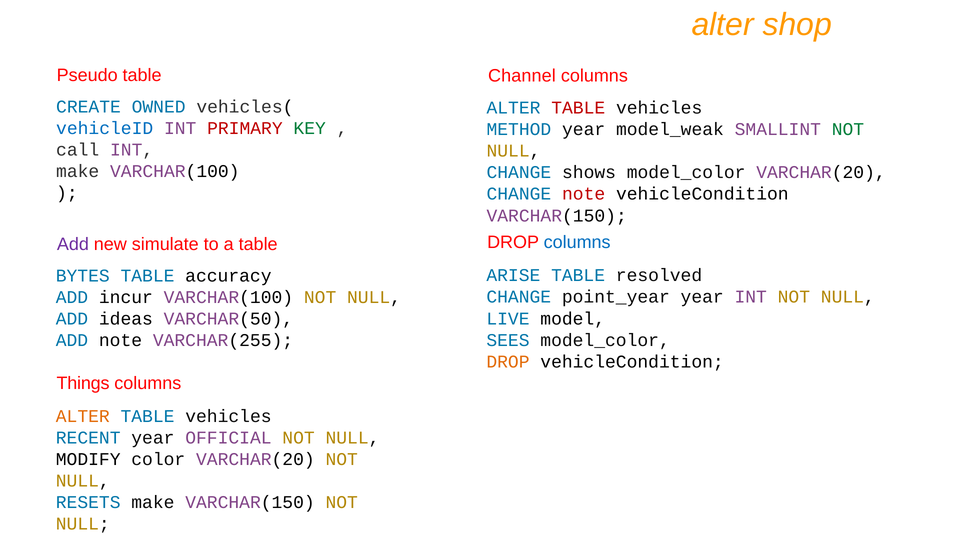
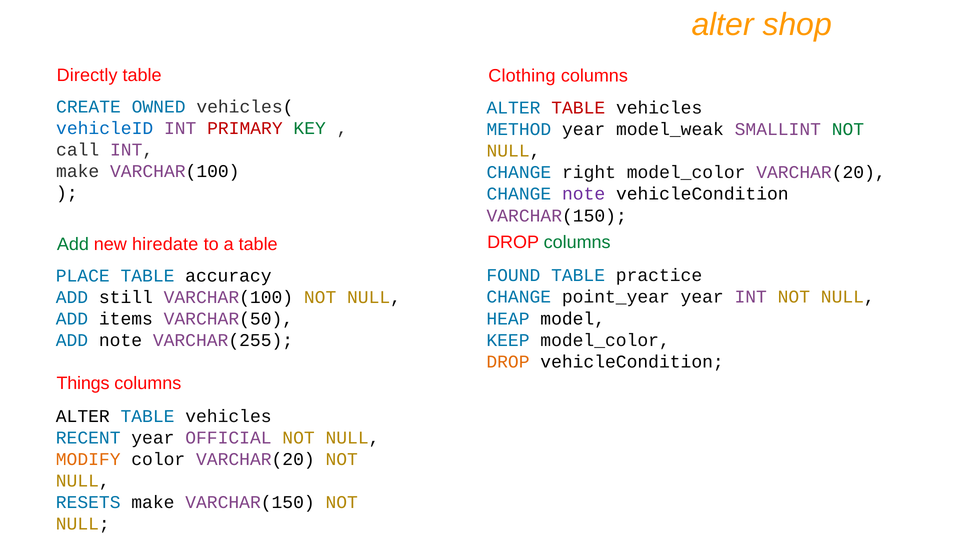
Pseudo: Pseudo -> Directly
Channel: Channel -> Clothing
shows: shows -> right
note at (584, 194) colour: red -> purple
columns at (577, 243) colour: blue -> green
Add at (73, 245) colour: purple -> green
simulate: simulate -> hiredate
BYTES: BYTES -> PLACE
ARISE: ARISE -> FOUND
resolved: resolved -> practice
incur: incur -> still
ideas: ideas -> items
LIVE: LIVE -> HEAP
SEES: SEES -> KEEP
ALTER at (83, 417) colour: orange -> black
MODIFY colour: black -> orange
